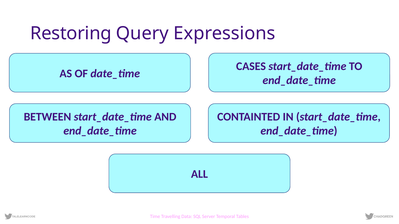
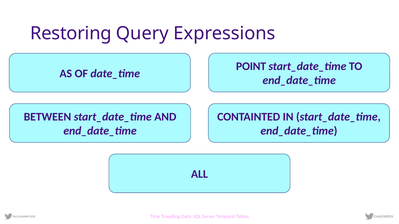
CASES: CASES -> POINT
